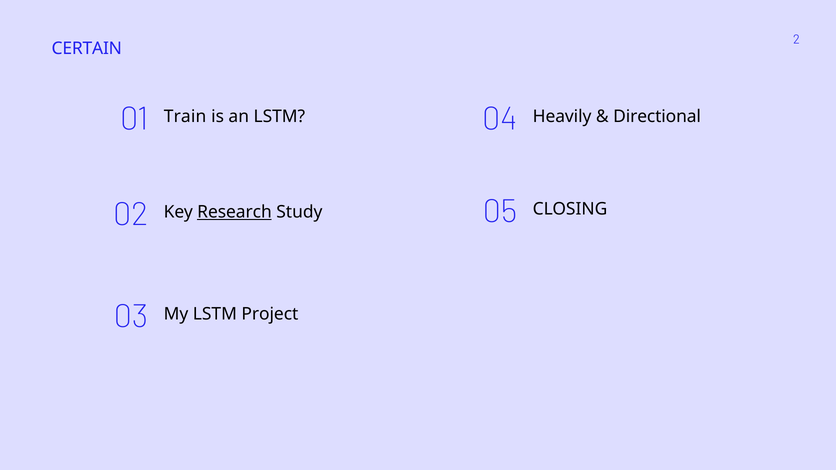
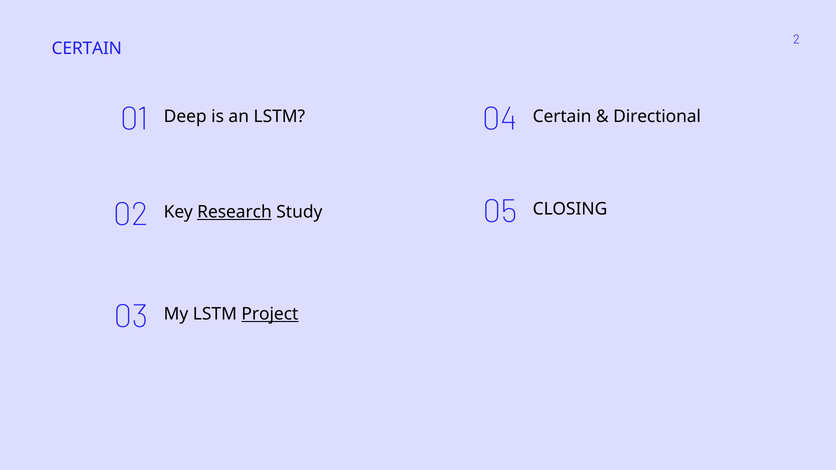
Train: Train -> Deep
04 Heavily: Heavily -> Certain
Project underline: none -> present
